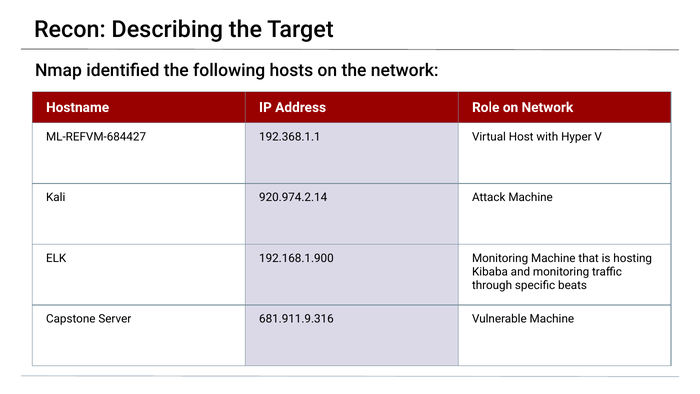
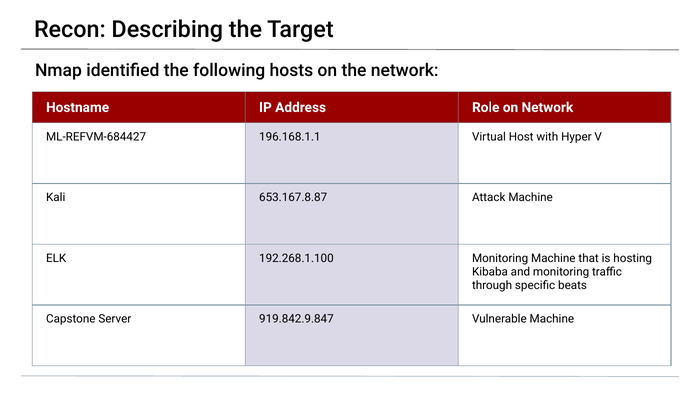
192.368.1.1: 192.368.1.1 -> 196.168.1.1
920.974.2.14: 920.974.2.14 -> 653.167.8.87
192.168.1.900: 192.168.1.900 -> 192.268.1.100
681.911.9.316: 681.911.9.316 -> 919.842.9.847
